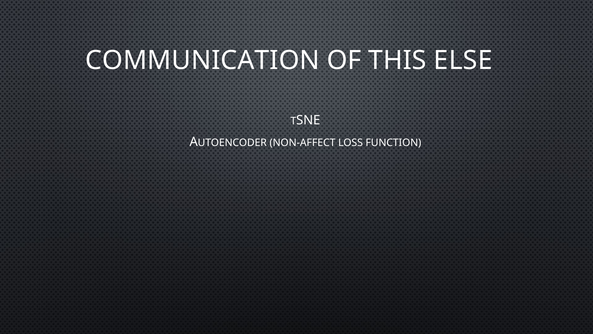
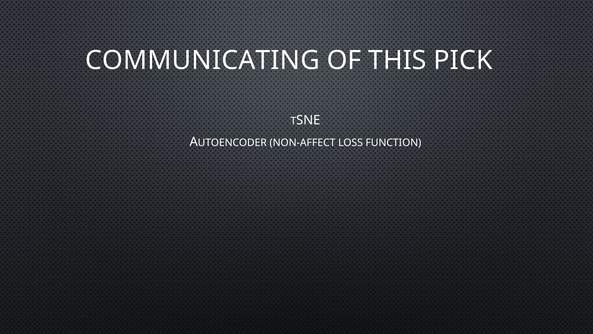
COMMUNICATION: COMMUNICATION -> COMMUNICATING
ELSE: ELSE -> PICK
